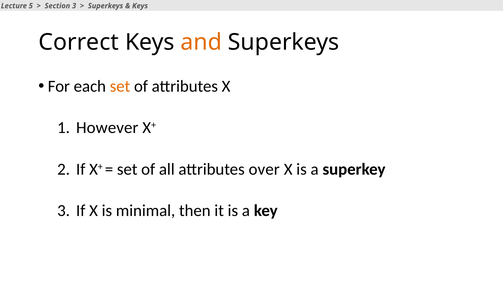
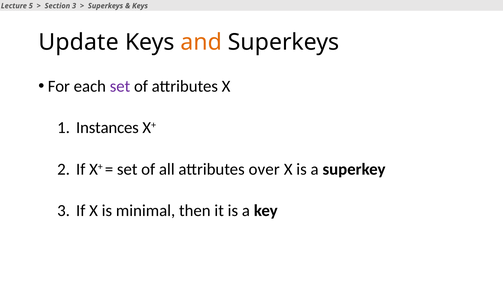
Correct: Correct -> Update
set at (120, 86) colour: orange -> purple
However: However -> Instances
